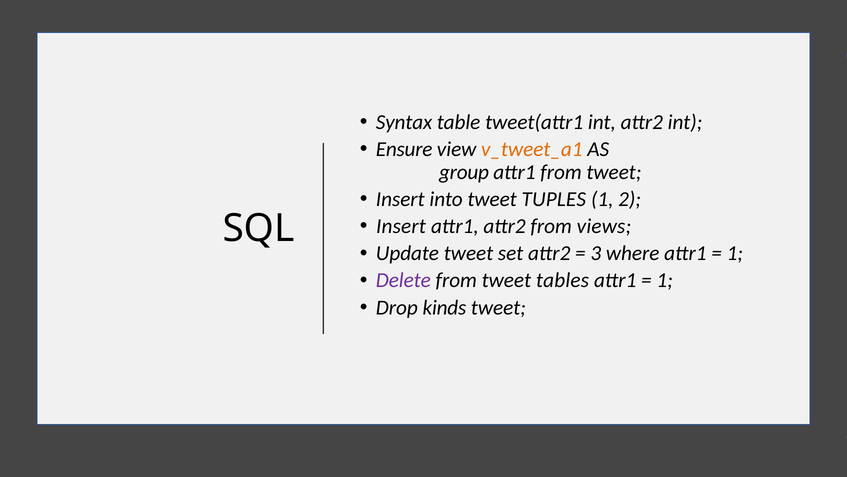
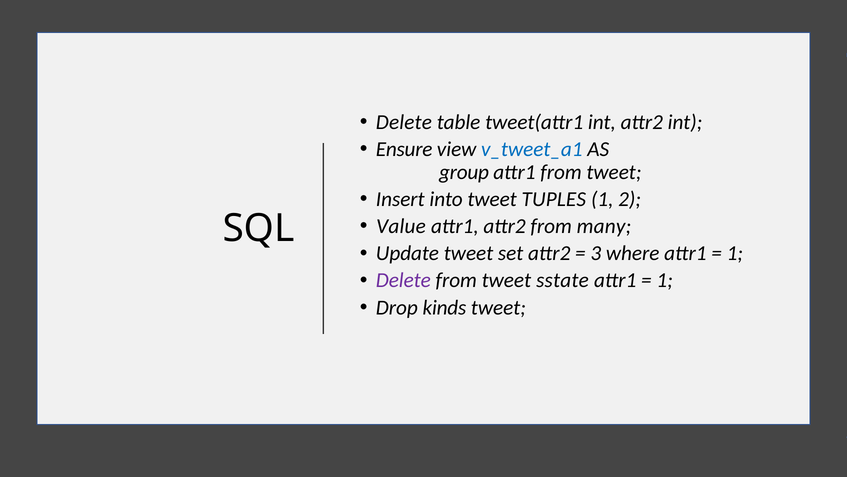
Syntax at (404, 122): Syntax -> Delete
v_tweet_a1 colour: orange -> blue
Insert at (401, 226): Insert -> Value
views: views -> many
tables: tables -> sstate
